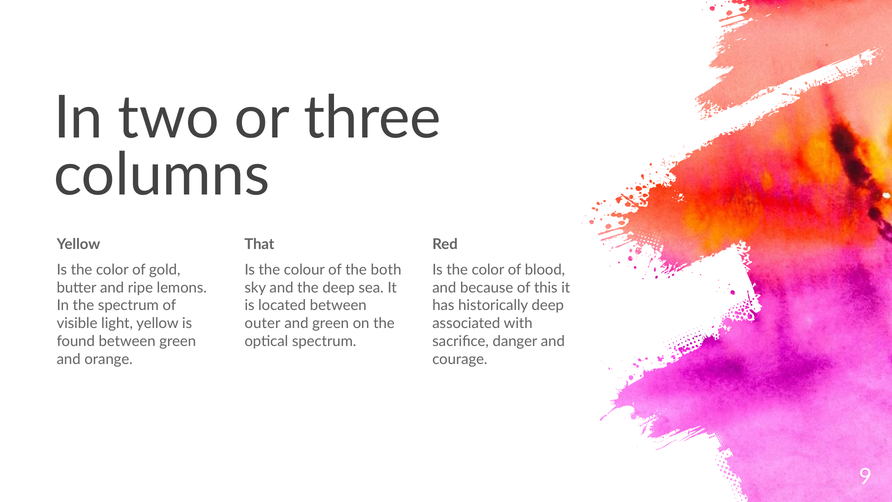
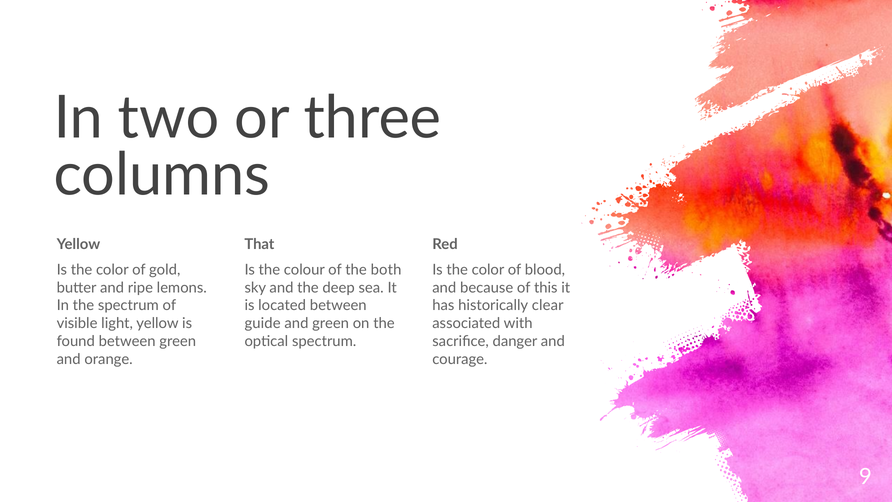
historically deep: deep -> clear
outer: outer -> guide
